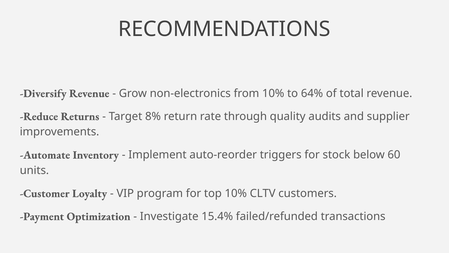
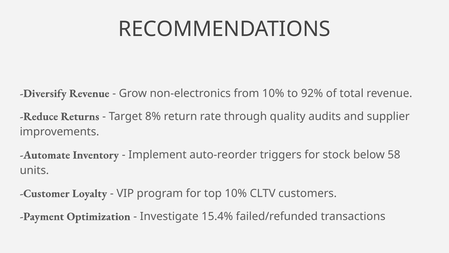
64%: 64% -> 92%
60: 60 -> 58
